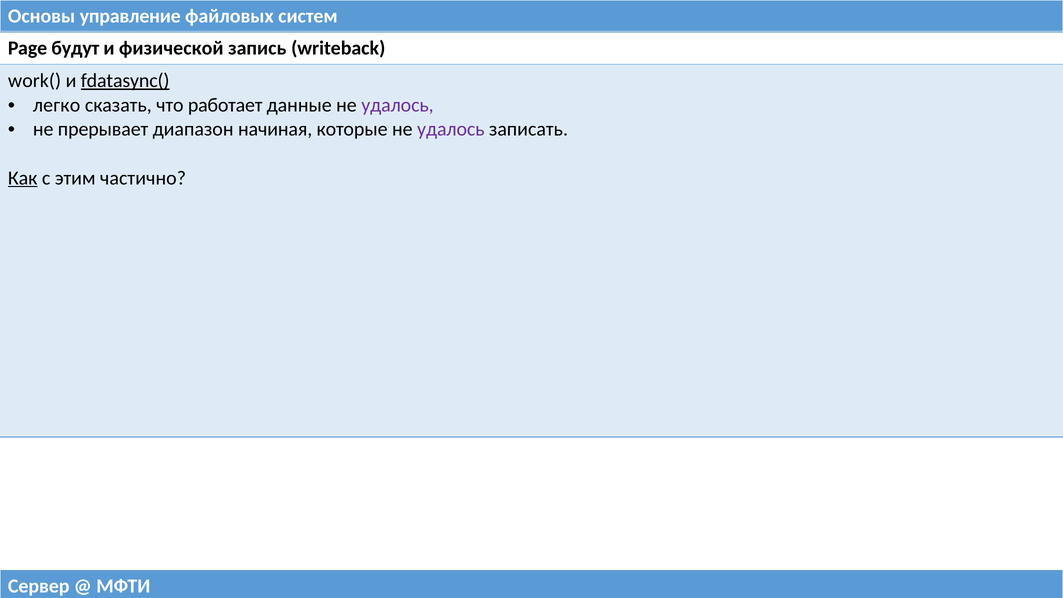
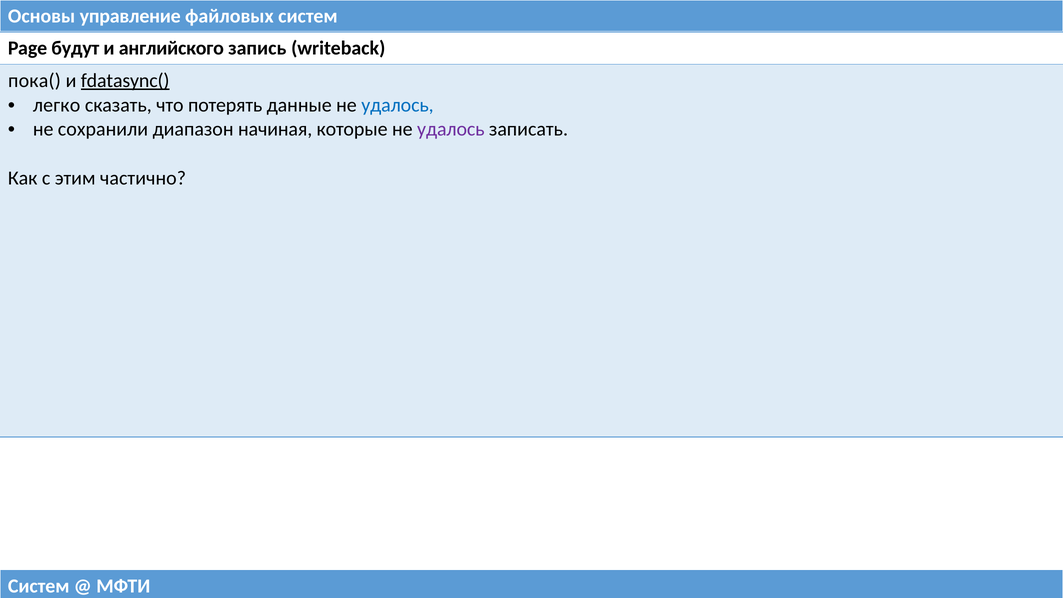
физической: физической -> английского
work(: work( -> пока(
работает: работает -> потерять
удалось at (397, 105) colour: purple -> blue
прерывает: прерывает -> сохранили
Как underline: present -> none
Сервер at (39, 586): Сервер -> Систем
